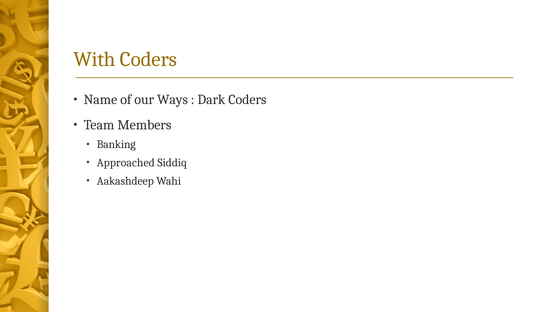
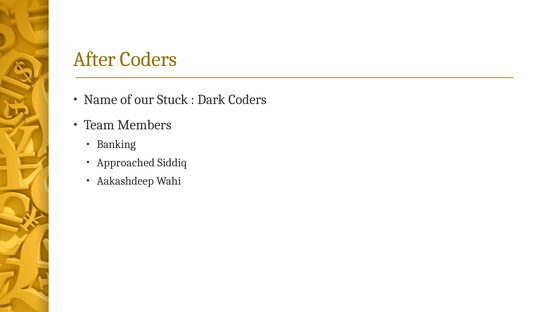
With: With -> After
Ways: Ways -> Stuck
